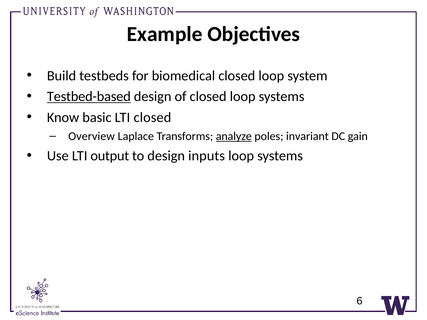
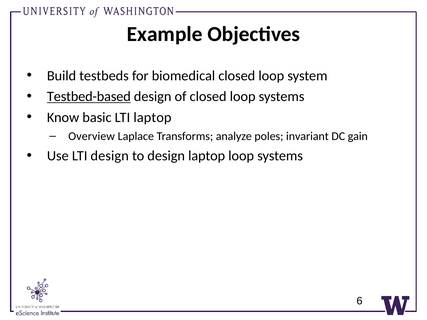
LTI closed: closed -> laptop
analyze underline: present -> none
LTI output: output -> design
design inputs: inputs -> laptop
